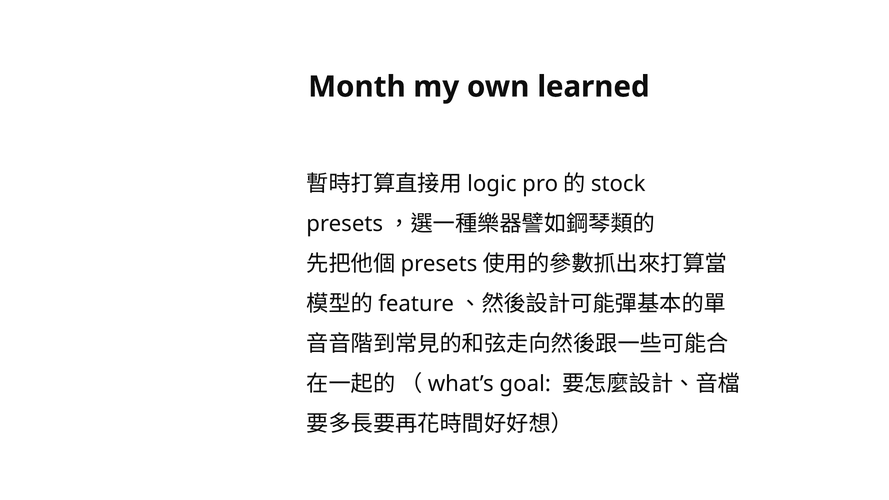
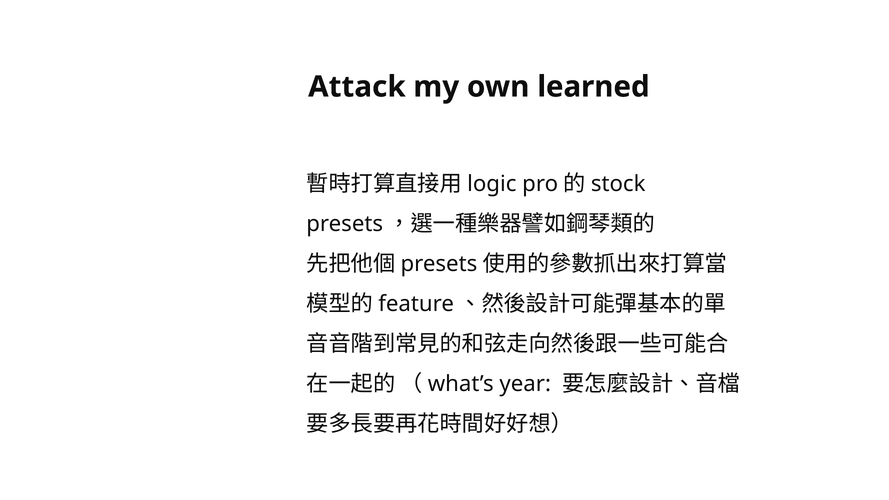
Month: Month -> Attack
goal: goal -> year
